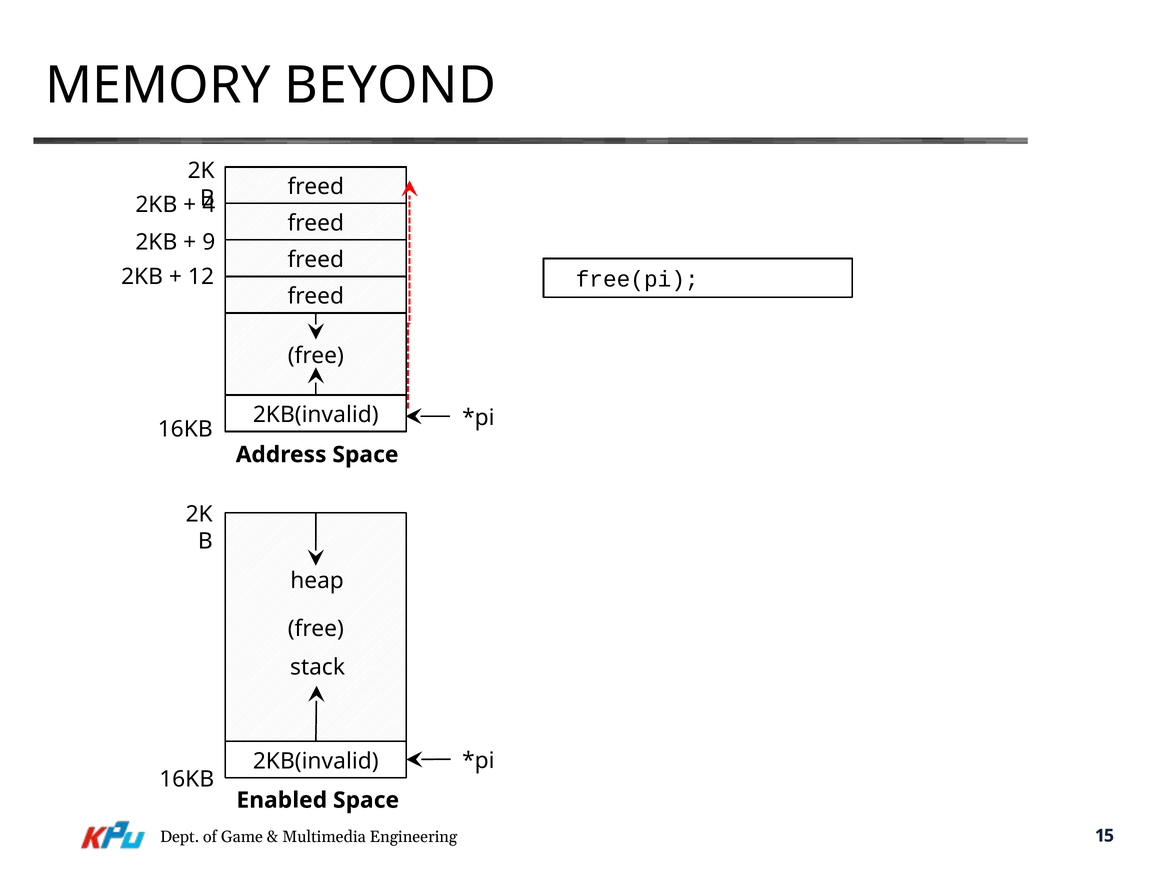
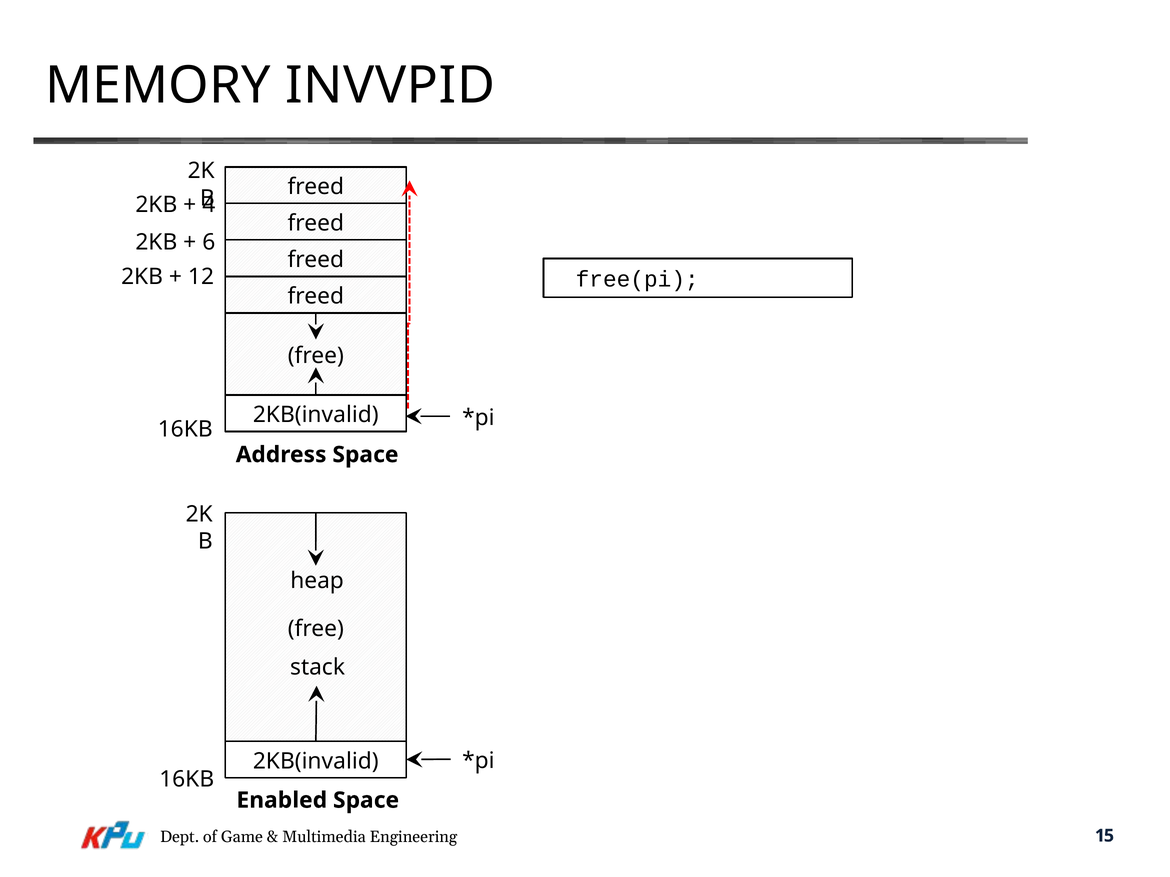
BEYOND: BEYOND -> INVVPID
9: 9 -> 6
